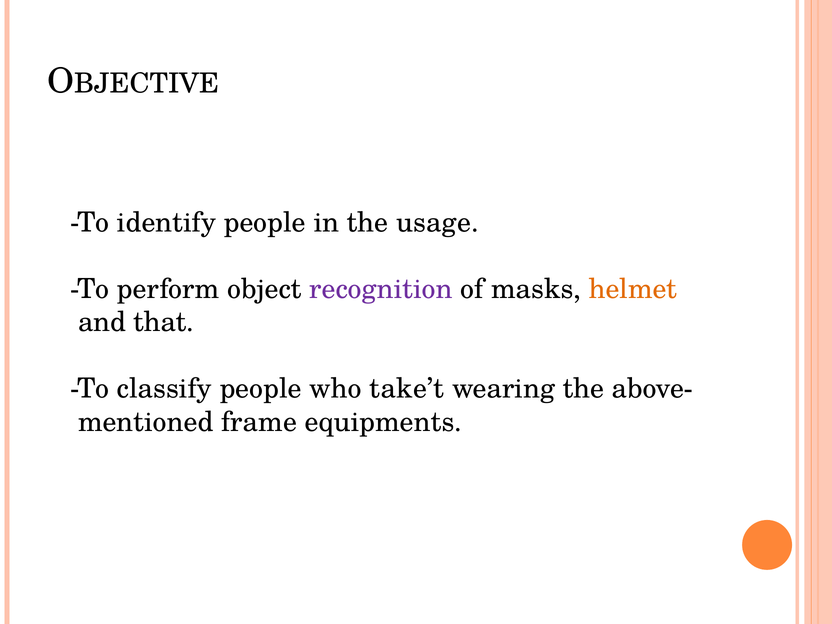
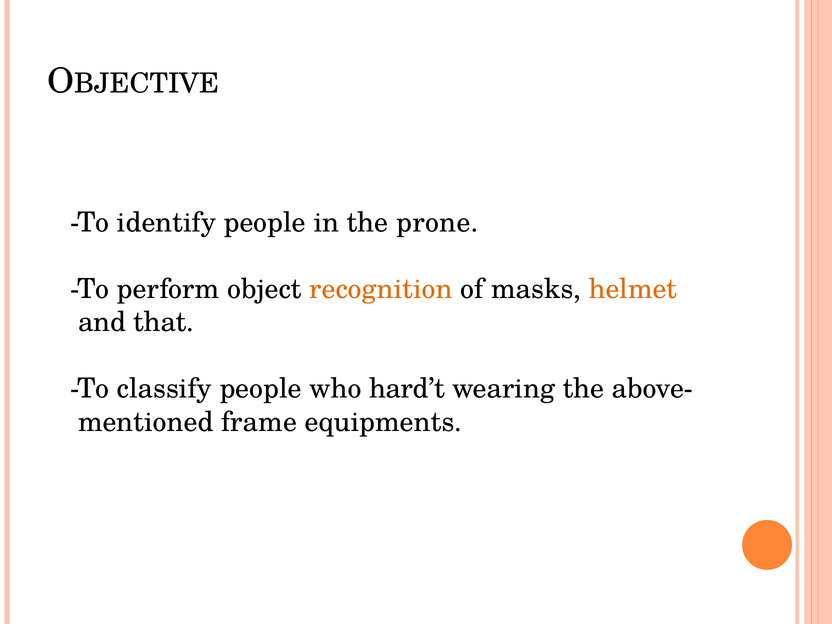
usage: usage -> prone
recognition colour: purple -> orange
take’t: take’t -> hard’t
